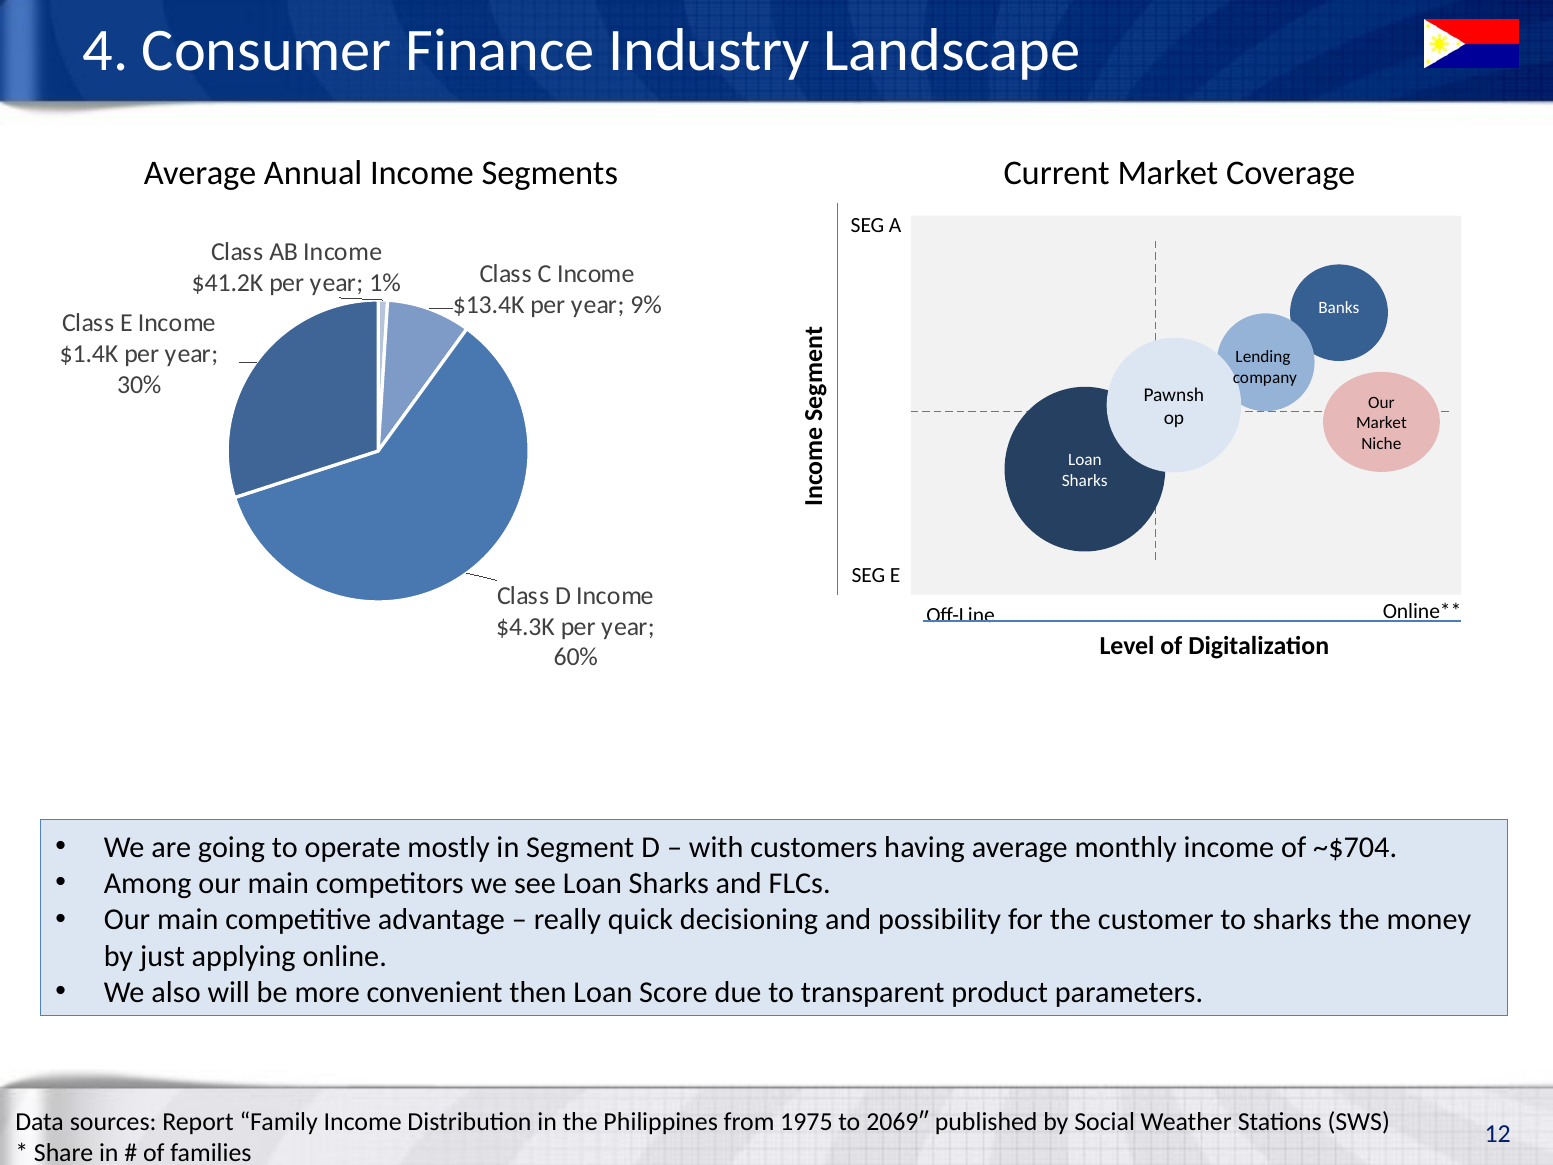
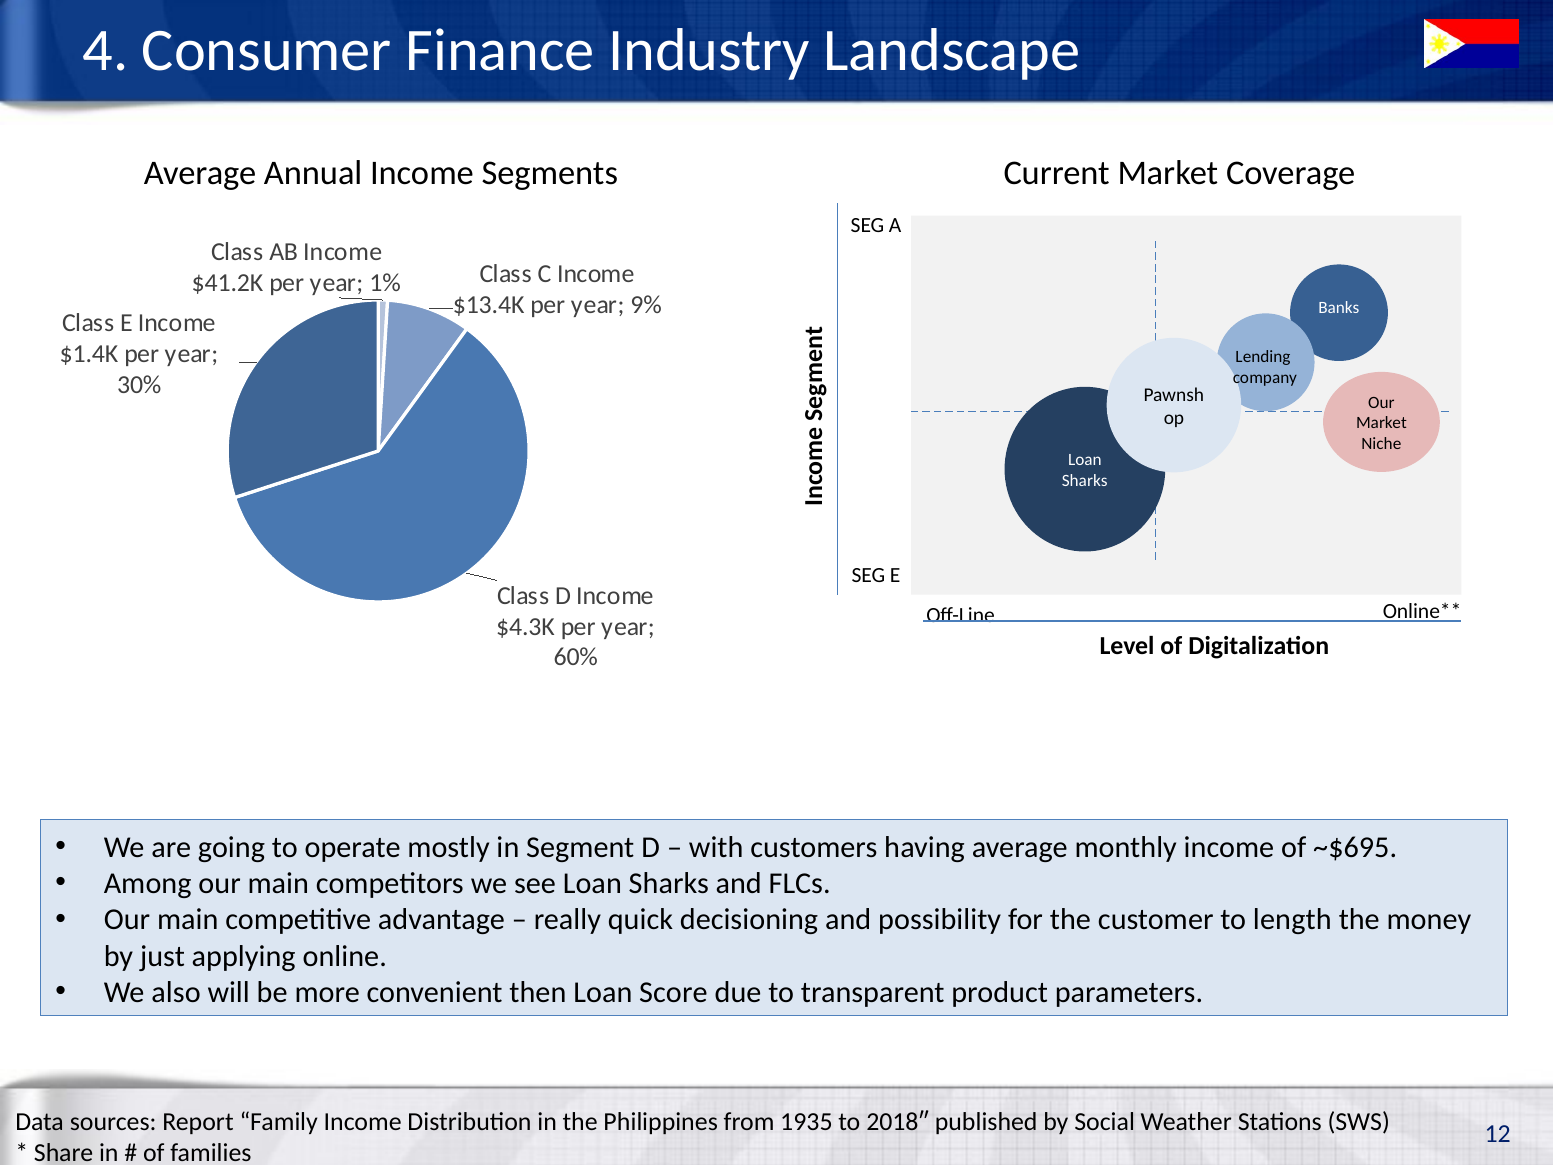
~$704: ~$704 -> ~$695
to sharks: sharks -> length
1975: 1975 -> 1935
2069″: 2069″ -> 2018″
